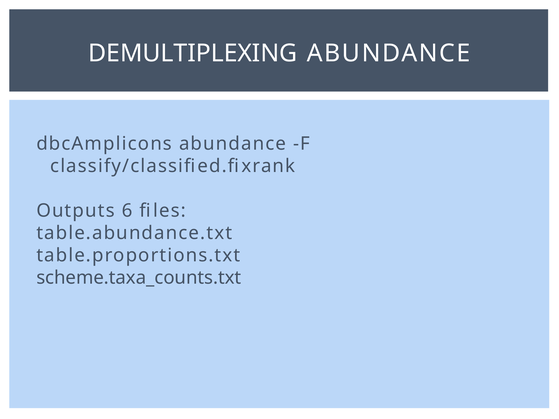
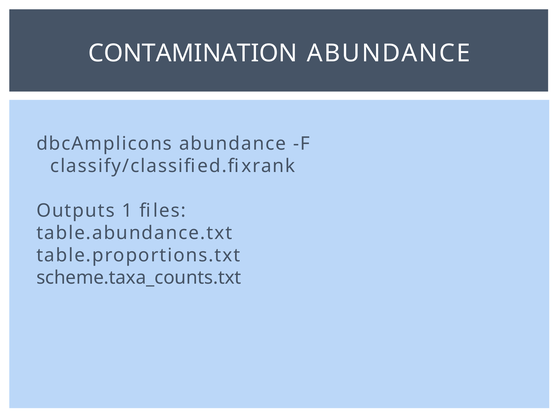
DEMULTIPLEXING: DEMULTIPLEXING -> CONTAMINATION
6: 6 -> 1
